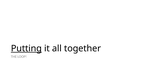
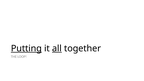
all underline: none -> present
